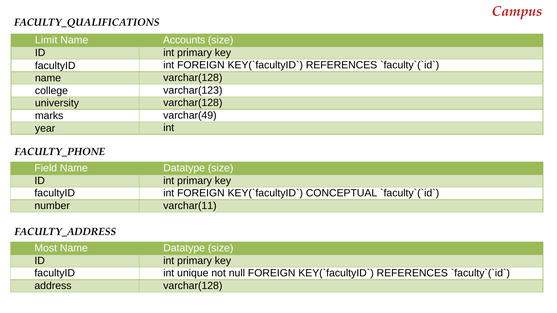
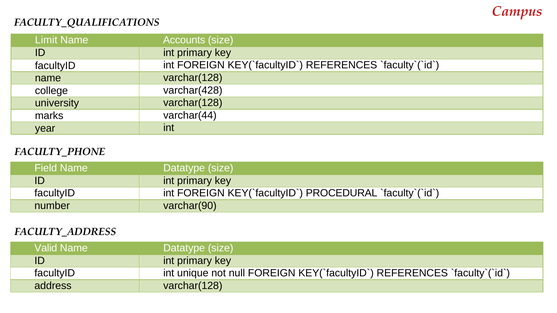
varchar(123: varchar(123 -> varchar(428
varchar(49: varchar(49 -> varchar(44
CONCEPTUAL: CONCEPTUAL -> PROCEDURAL
varchar(11: varchar(11 -> varchar(90
Most: Most -> Valid
